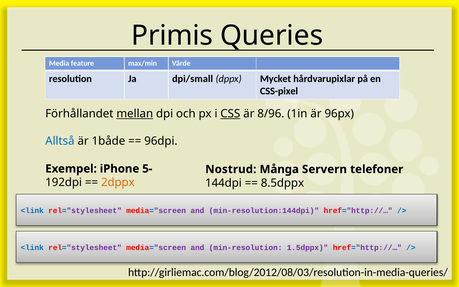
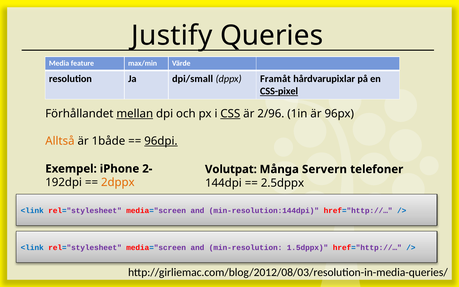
Primis: Primis -> Justify
Mycket: Mycket -> Framåt
CSS-pixel underline: none -> present
8/96: 8/96 -> 2/96
Alltså colour: blue -> orange
96dpi underline: none -> present
5-: 5- -> 2-
Nostrud: Nostrud -> Volutpat
8.5dppx: 8.5dppx -> 2.5dppx
